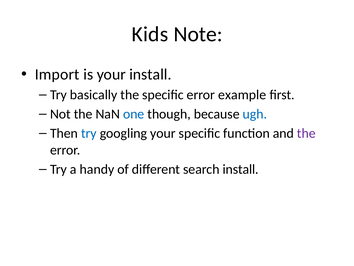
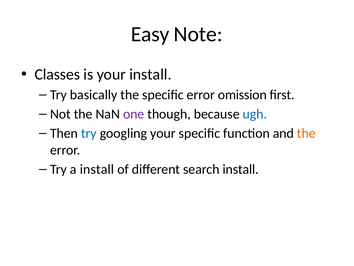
Kids: Kids -> Easy
Import: Import -> Classes
example: example -> omission
one colour: blue -> purple
the at (306, 133) colour: purple -> orange
a handy: handy -> install
